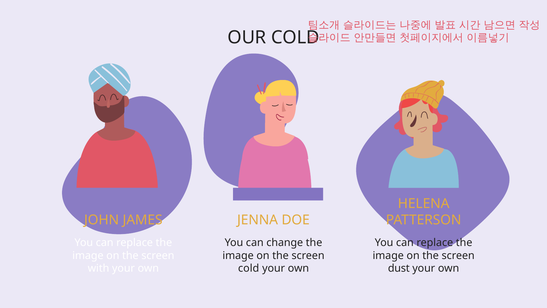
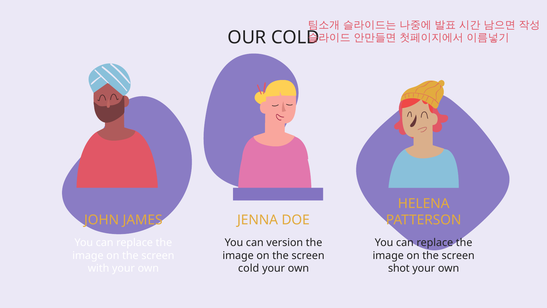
change: change -> version
dust: dust -> shot
